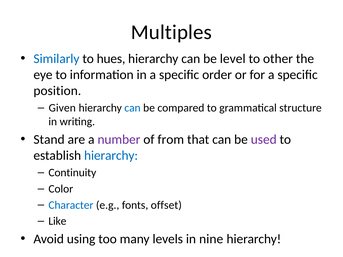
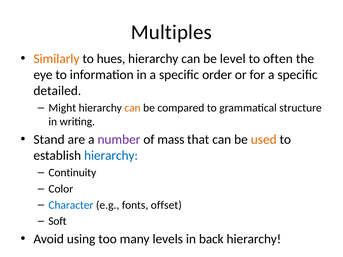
Similarly colour: blue -> orange
other: other -> often
position: position -> detailed
Given: Given -> Might
can at (132, 108) colour: blue -> orange
from: from -> mass
used colour: purple -> orange
Like: Like -> Soft
nine: nine -> back
